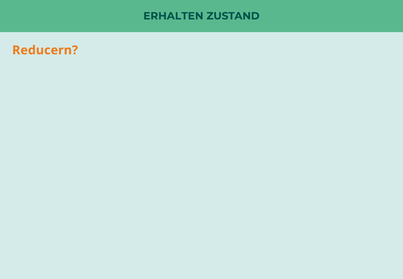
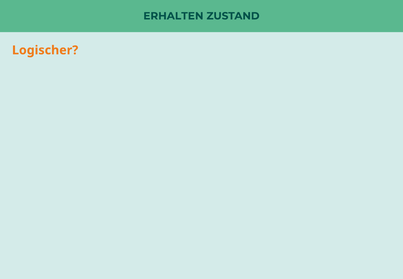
Reducern: Reducern -> Logischer
